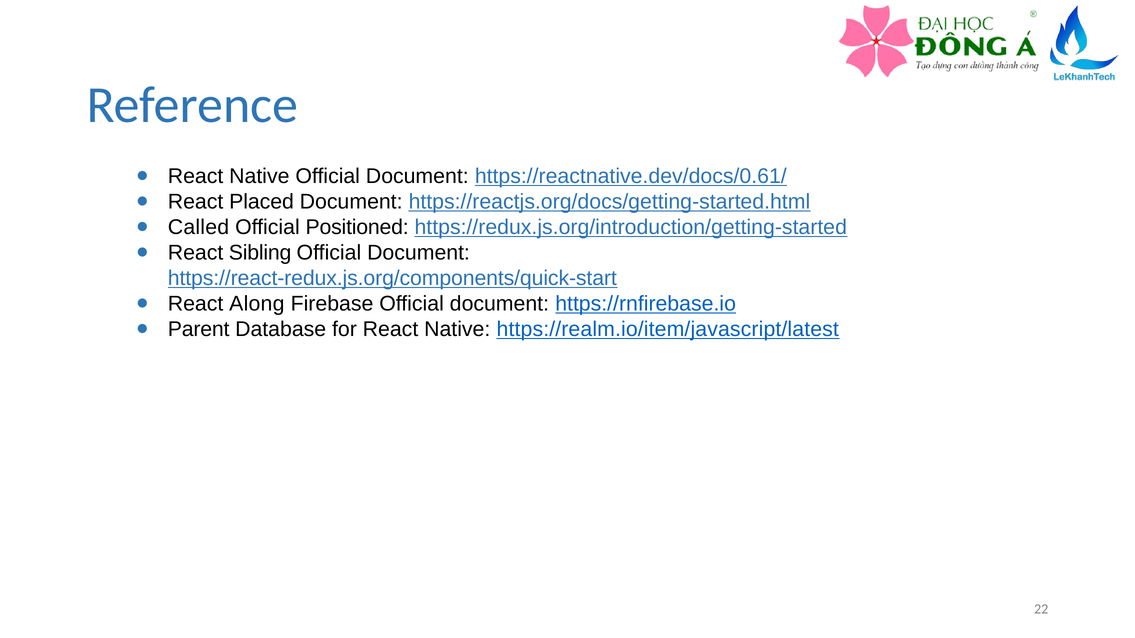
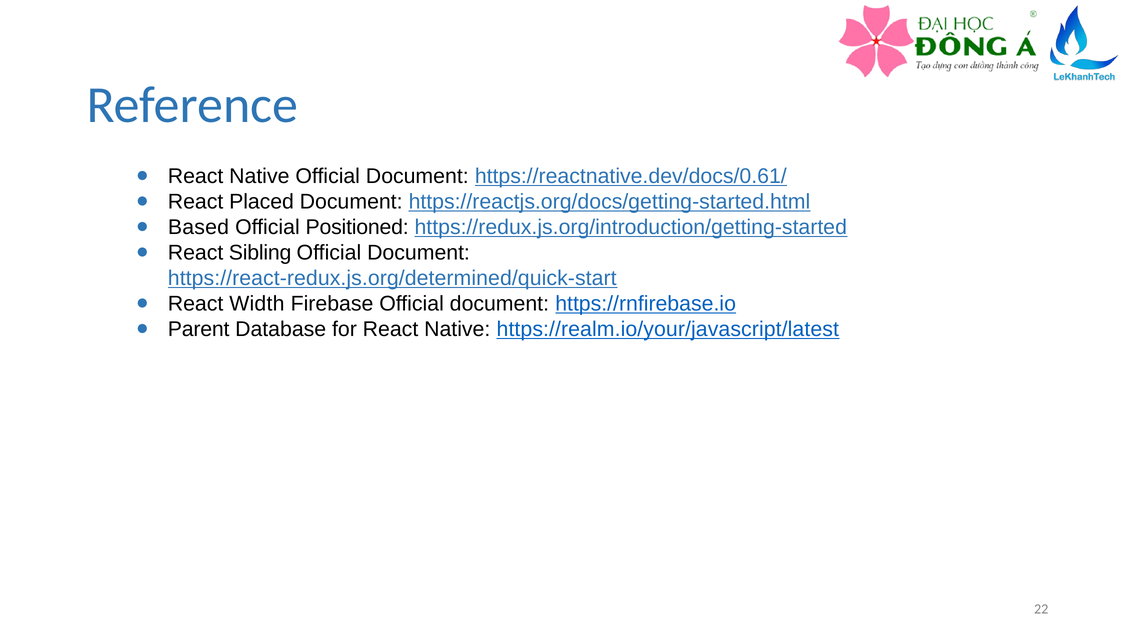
Called: Called -> Based
https://react-redux.js.org/components/quick-start: https://react-redux.js.org/components/quick-start -> https://react-redux.js.org/determined/quick-start
Along: Along -> Width
https://realm.io/item/javascript/latest: https://realm.io/item/javascript/latest -> https://realm.io/your/javascript/latest
